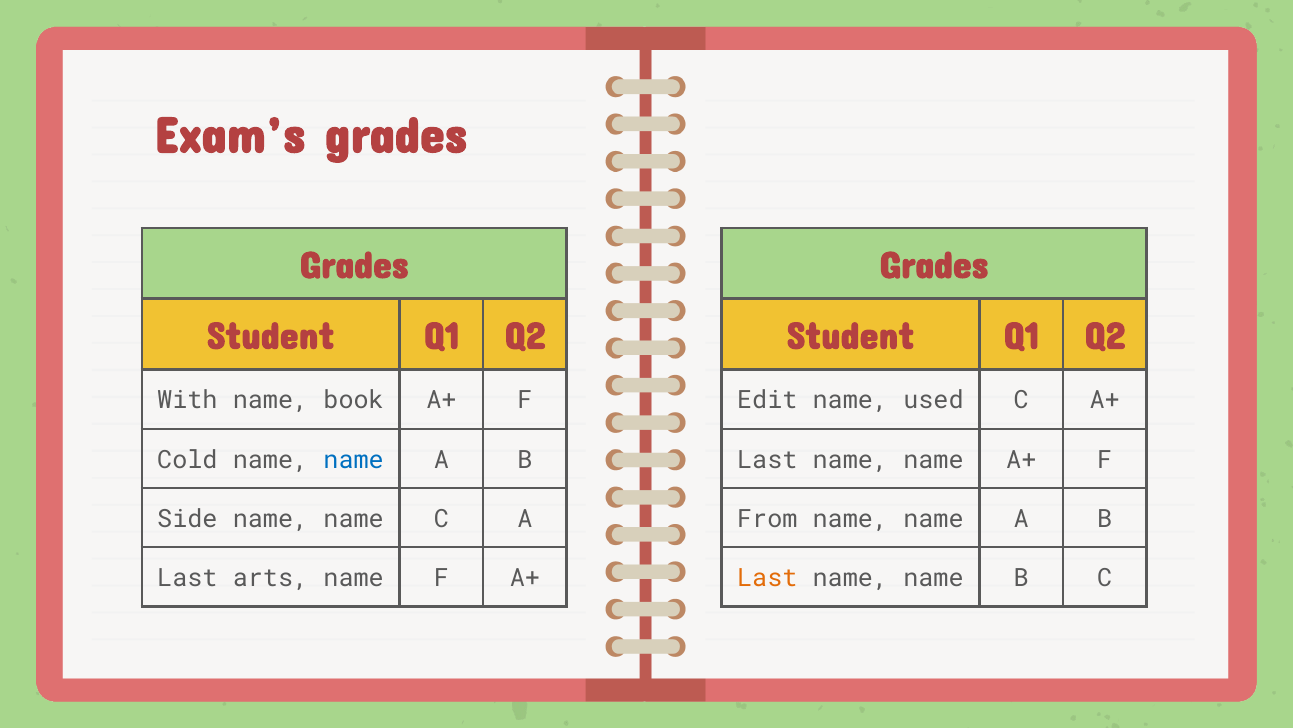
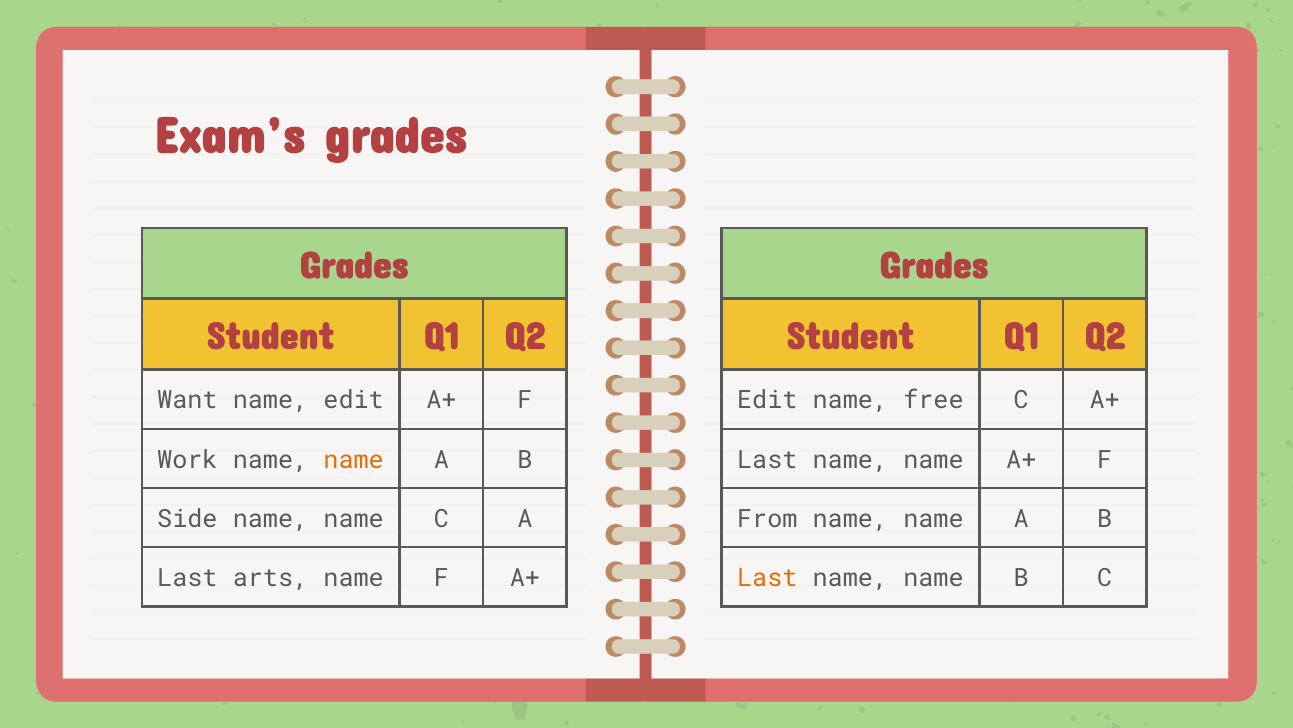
With: With -> Want
name book: book -> edit
used: used -> free
Cold: Cold -> Work
name at (354, 459) colour: blue -> orange
